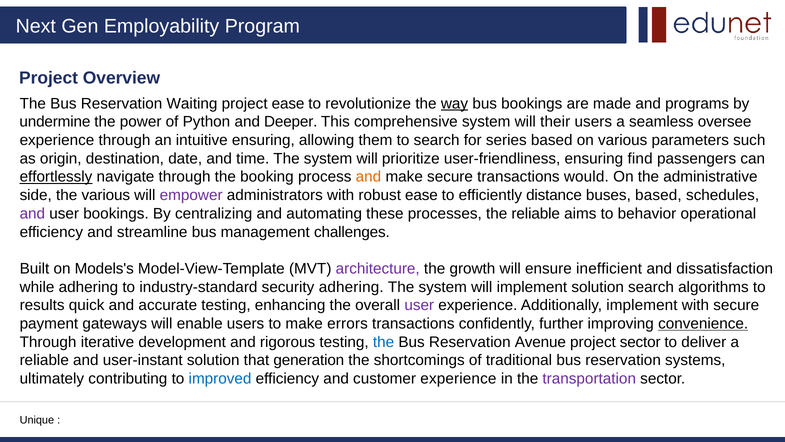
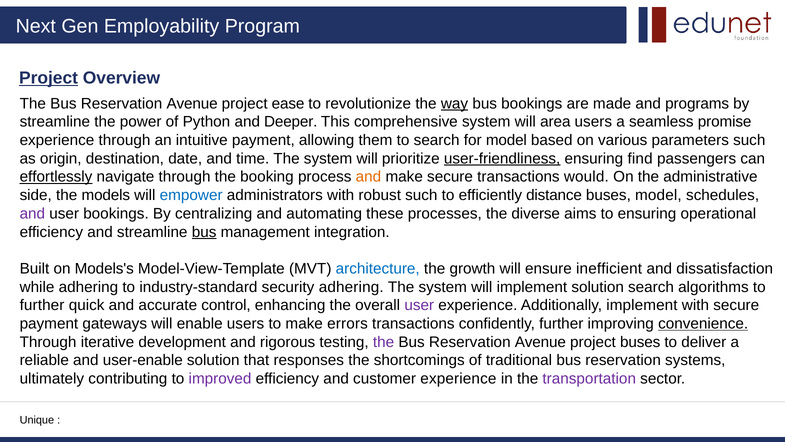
Project at (49, 78) underline: none -> present
Waiting at (192, 103): Waiting -> Avenue
undermine at (55, 122): undermine -> streamline
their: their -> area
oversee: oversee -> promise
intuitive ensuring: ensuring -> payment
for series: series -> model
user-friendliness underline: none -> present
the various: various -> models
empower colour: purple -> blue
robust ease: ease -> such
buses based: based -> model
the reliable: reliable -> diverse
to behavior: behavior -> ensuring
bus at (204, 232) underline: none -> present
challenges: challenges -> integration
architecture colour: purple -> blue
results at (42, 305): results -> further
accurate testing: testing -> control
the at (384, 342) colour: blue -> purple
project sector: sector -> buses
user-instant: user-instant -> user-enable
generation: generation -> responses
improved colour: blue -> purple
